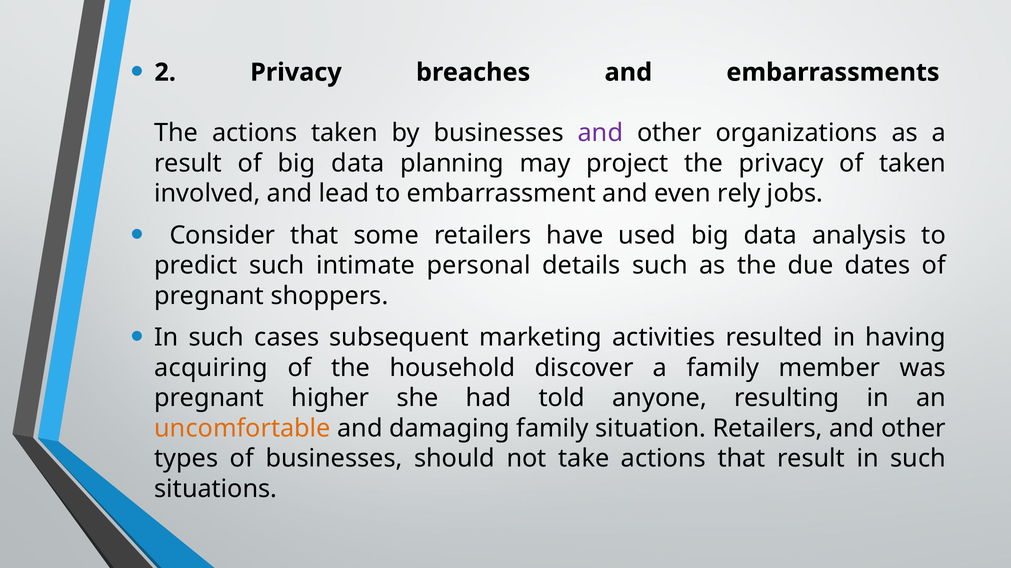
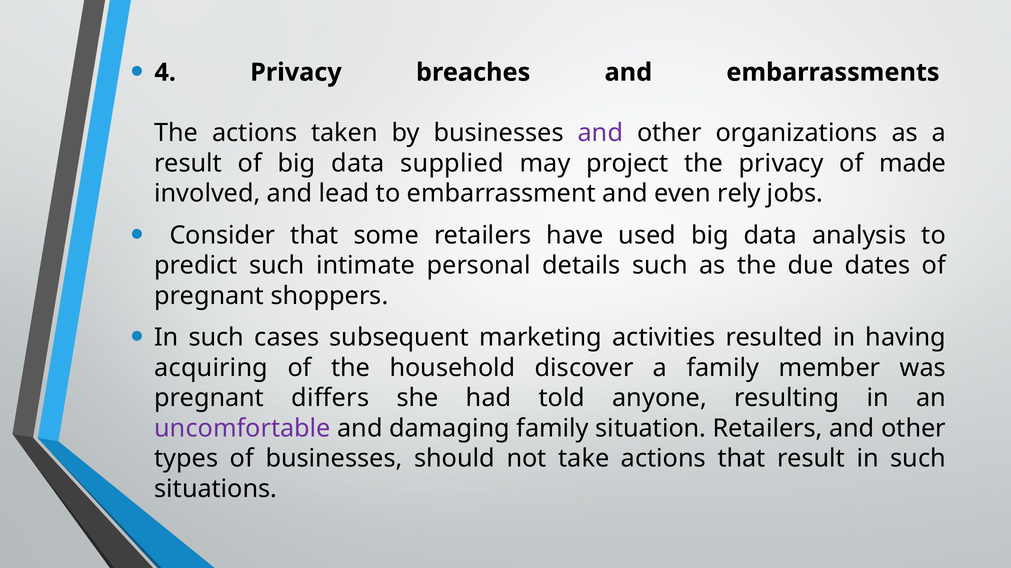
2: 2 -> 4
planning: planning -> supplied
of taken: taken -> made
higher: higher -> differs
uncomfortable colour: orange -> purple
